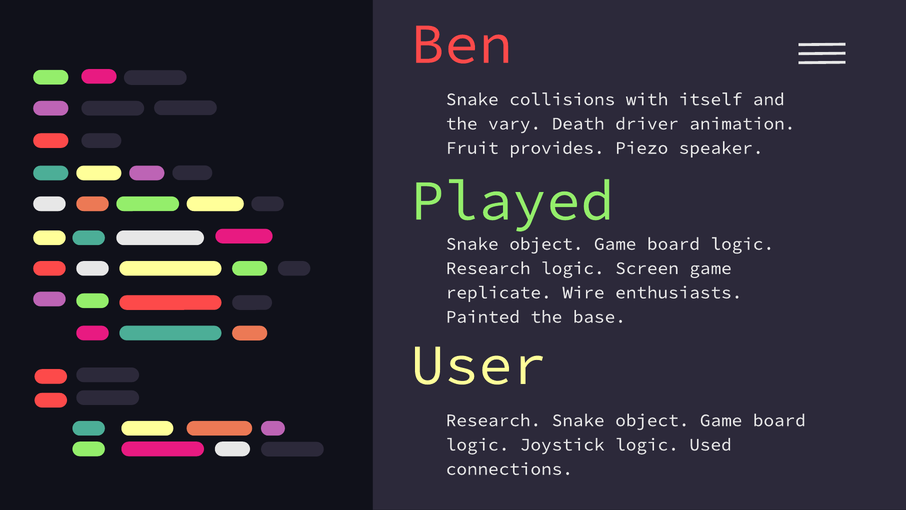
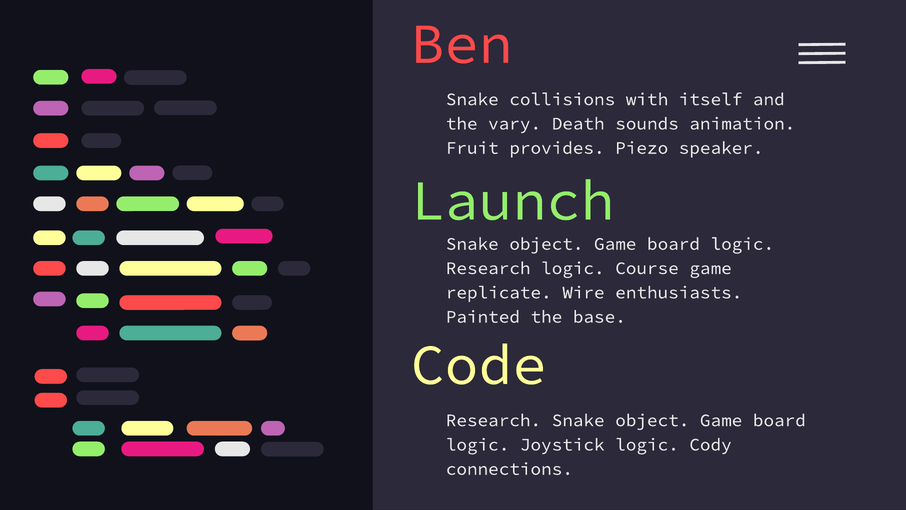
driver: driver -> sounds
Played: Played -> Launch
Screen: Screen -> Course
User: User -> Code
Used: Used -> Cody
